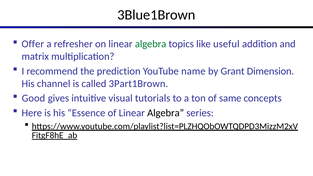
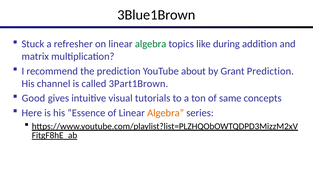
Offer: Offer -> Stuck
useful: useful -> during
name: name -> about
Grant Dimension: Dimension -> Prediction
Algebra at (166, 113) colour: black -> orange
